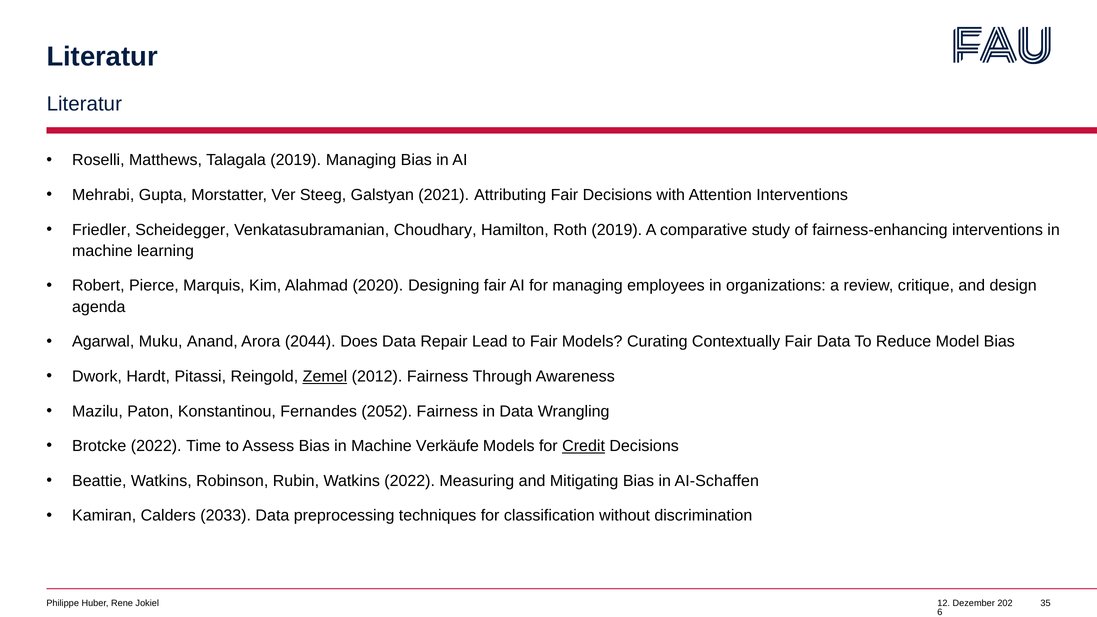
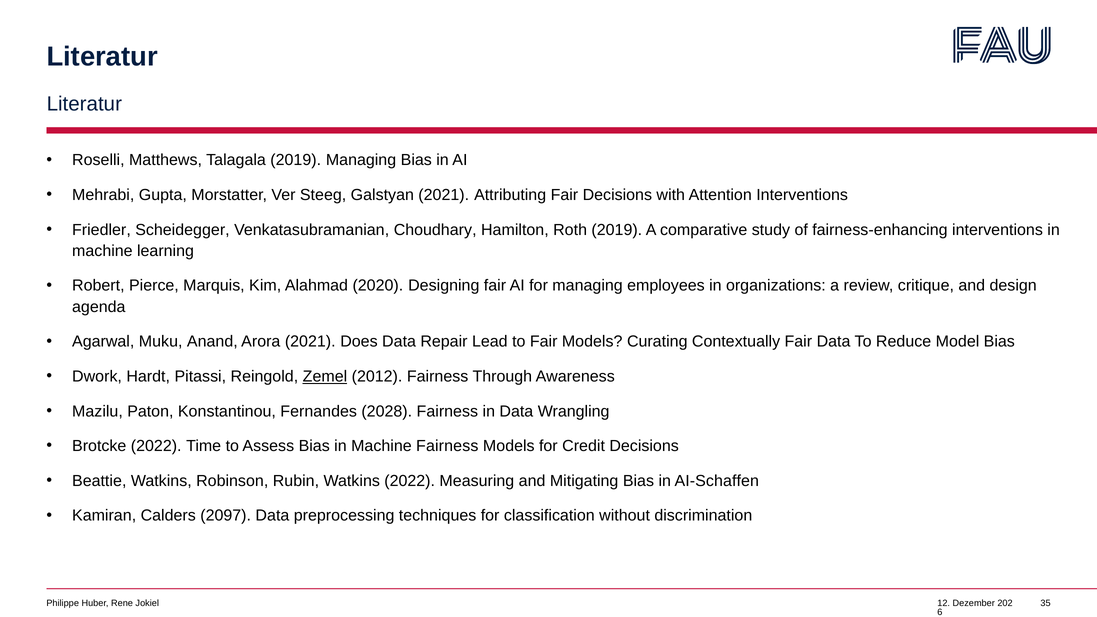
Arora 2044: 2044 -> 2021
2052: 2052 -> 2028
Machine Verkäufe: Verkäufe -> Fairness
Credit underline: present -> none
2033: 2033 -> 2097
